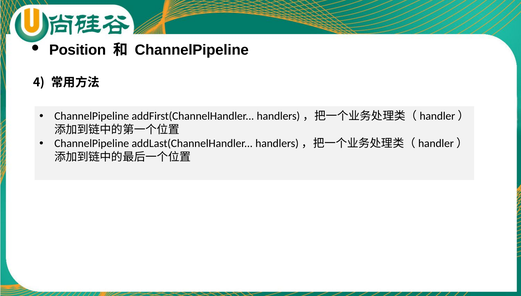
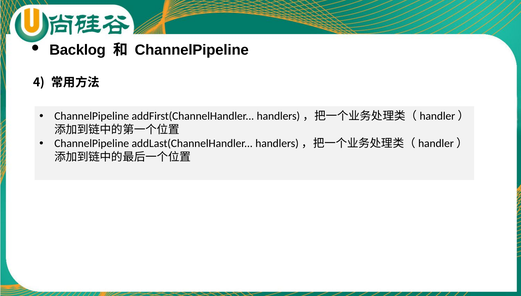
Position: Position -> Backlog
